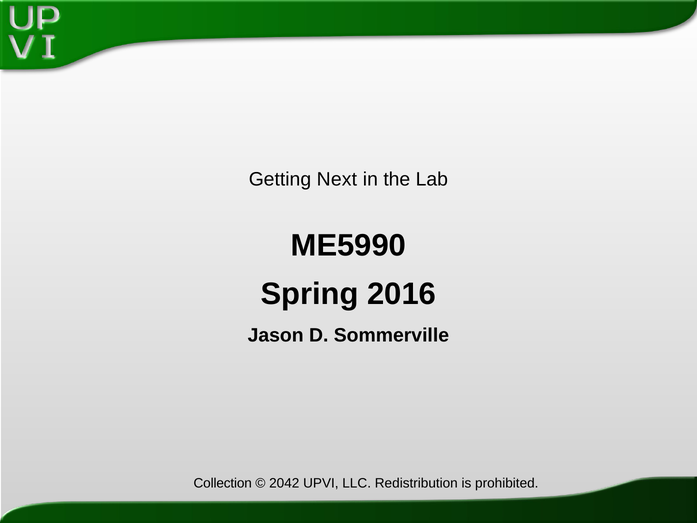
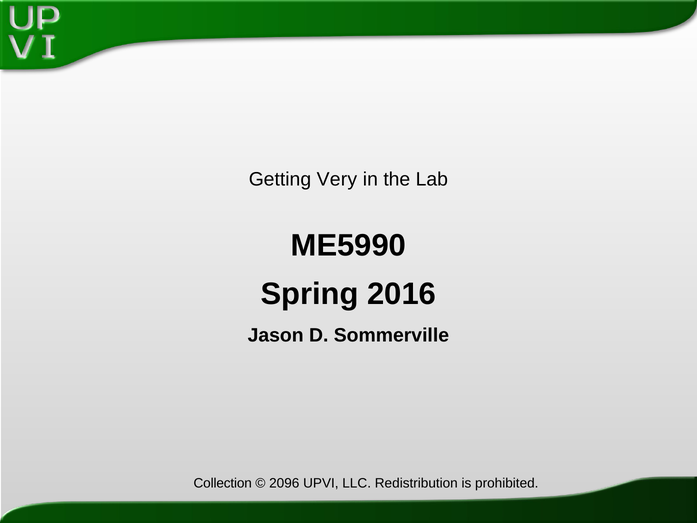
Next: Next -> Very
2042: 2042 -> 2096
